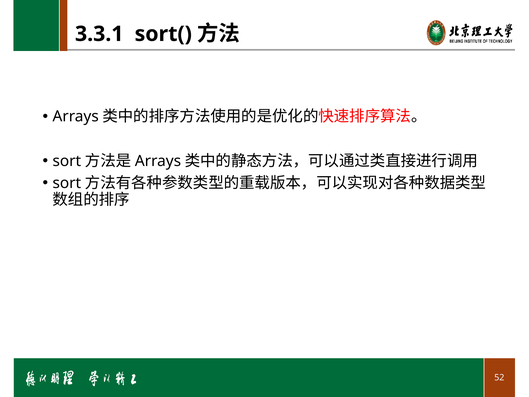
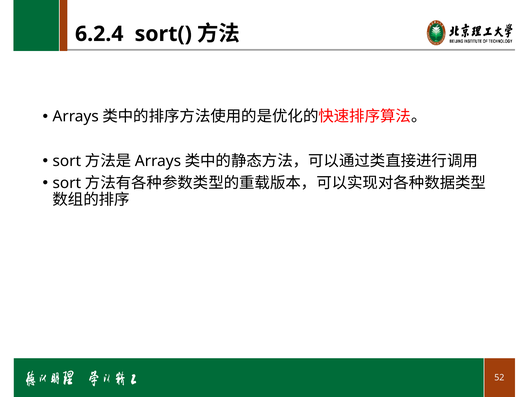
3.3.1: 3.3.1 -> 6.2.4
